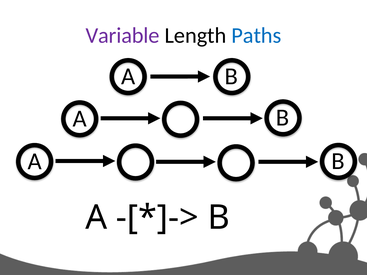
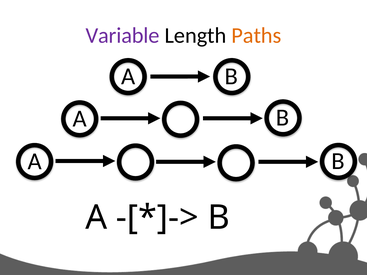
Paths colour: blue -> orange
